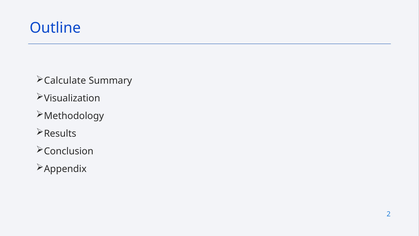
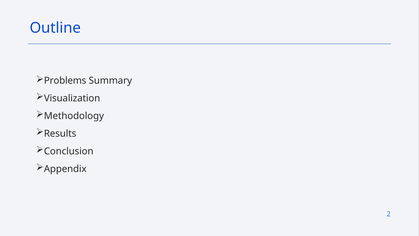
Calculate: Calculate -> Problems
